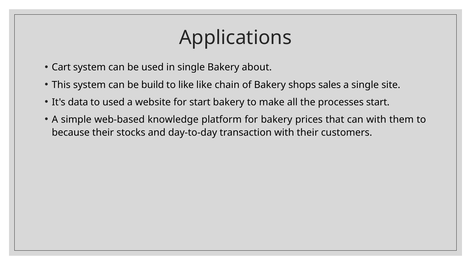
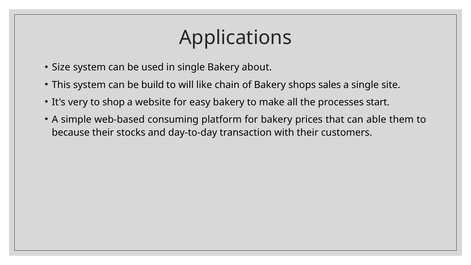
Cart: Cart -> Size
to like: like -> will
data: data -> very
to used: used -> shop
for start: start -> easy
knowledge: knowledge -> consuming
can with: with -> able
